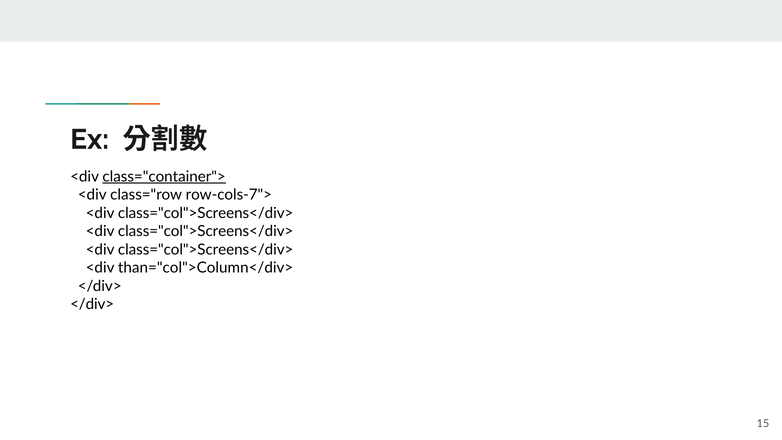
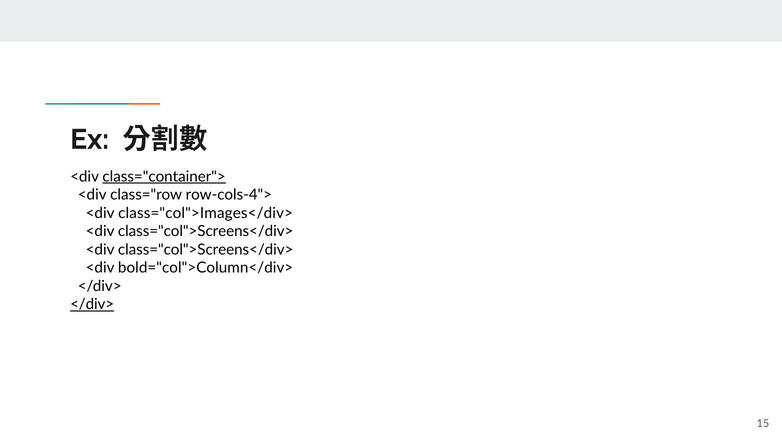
row-cols-7">: row-cols-7"> -> row-cols-4">
class="col">Screens</div> at (206, 213): class="col">Screens</div> -> class="col">Images</div>
than="col">Column</div>: than="col">Column</div> -> bold="col">Column</div>
</div> at (92, 304) underline: none -> present
